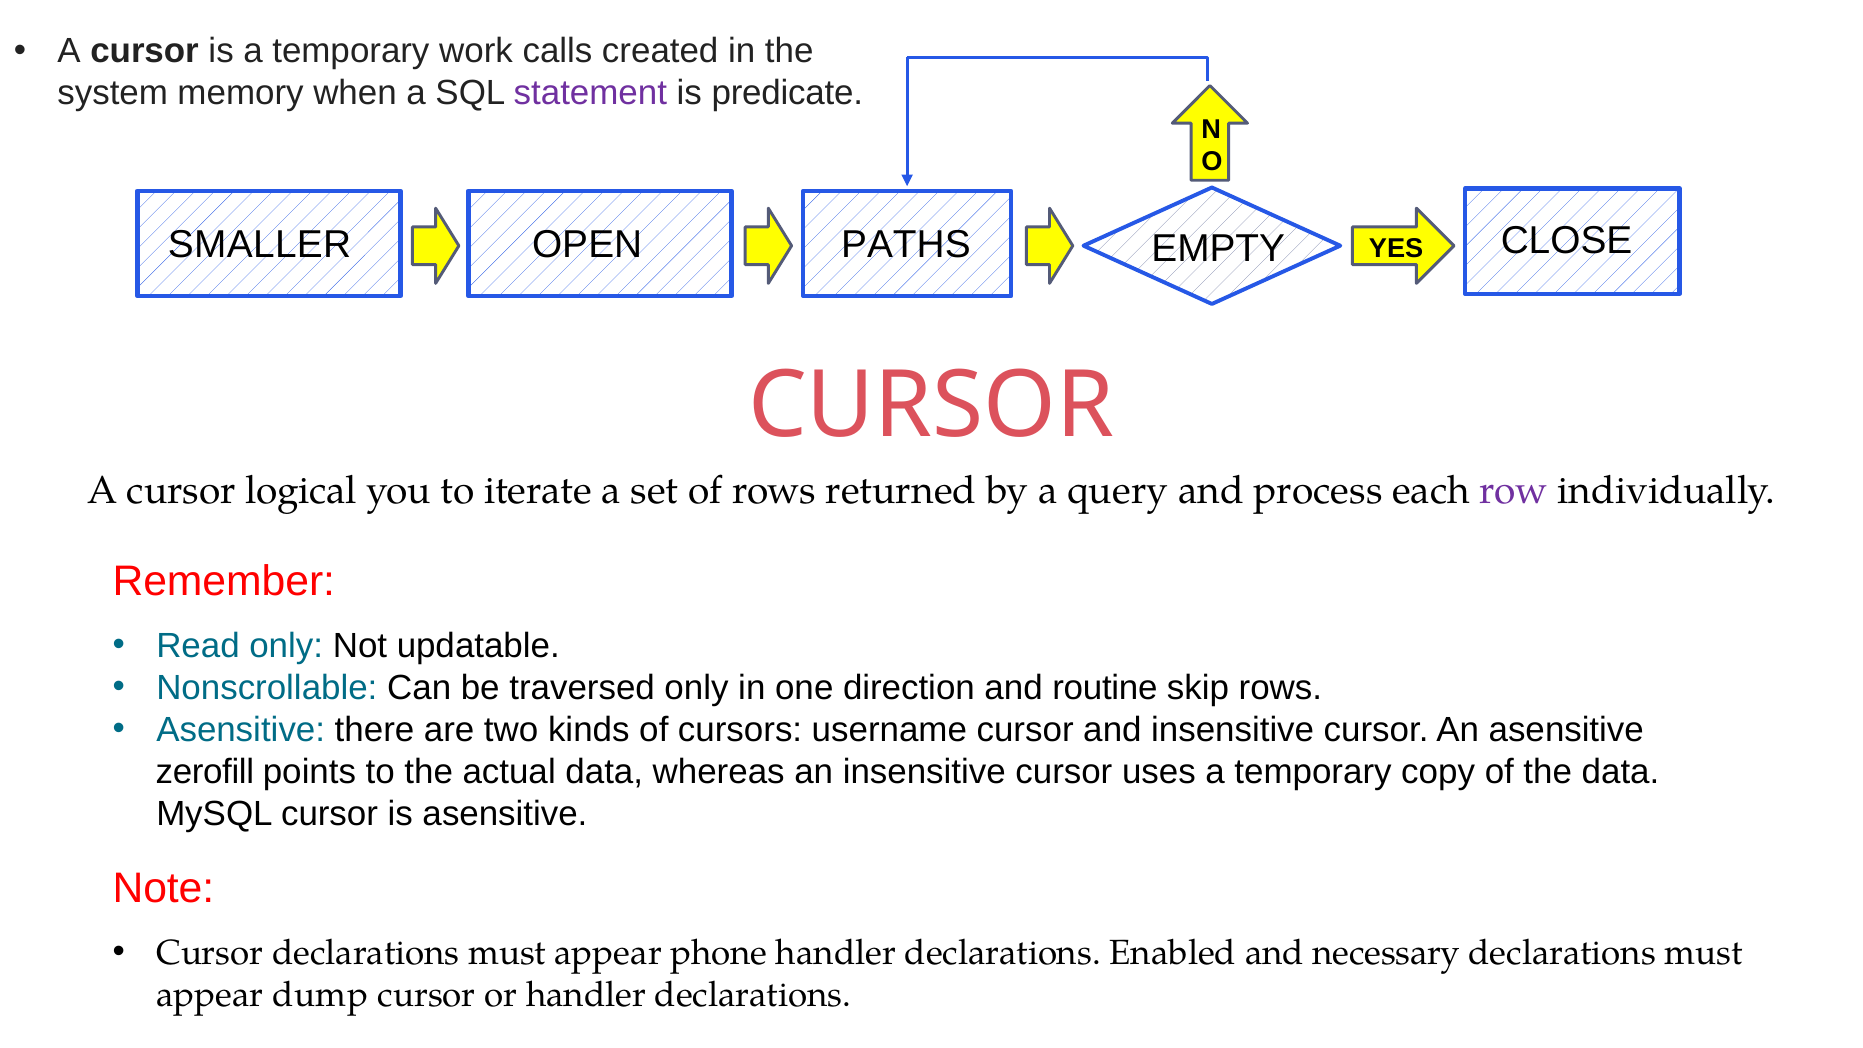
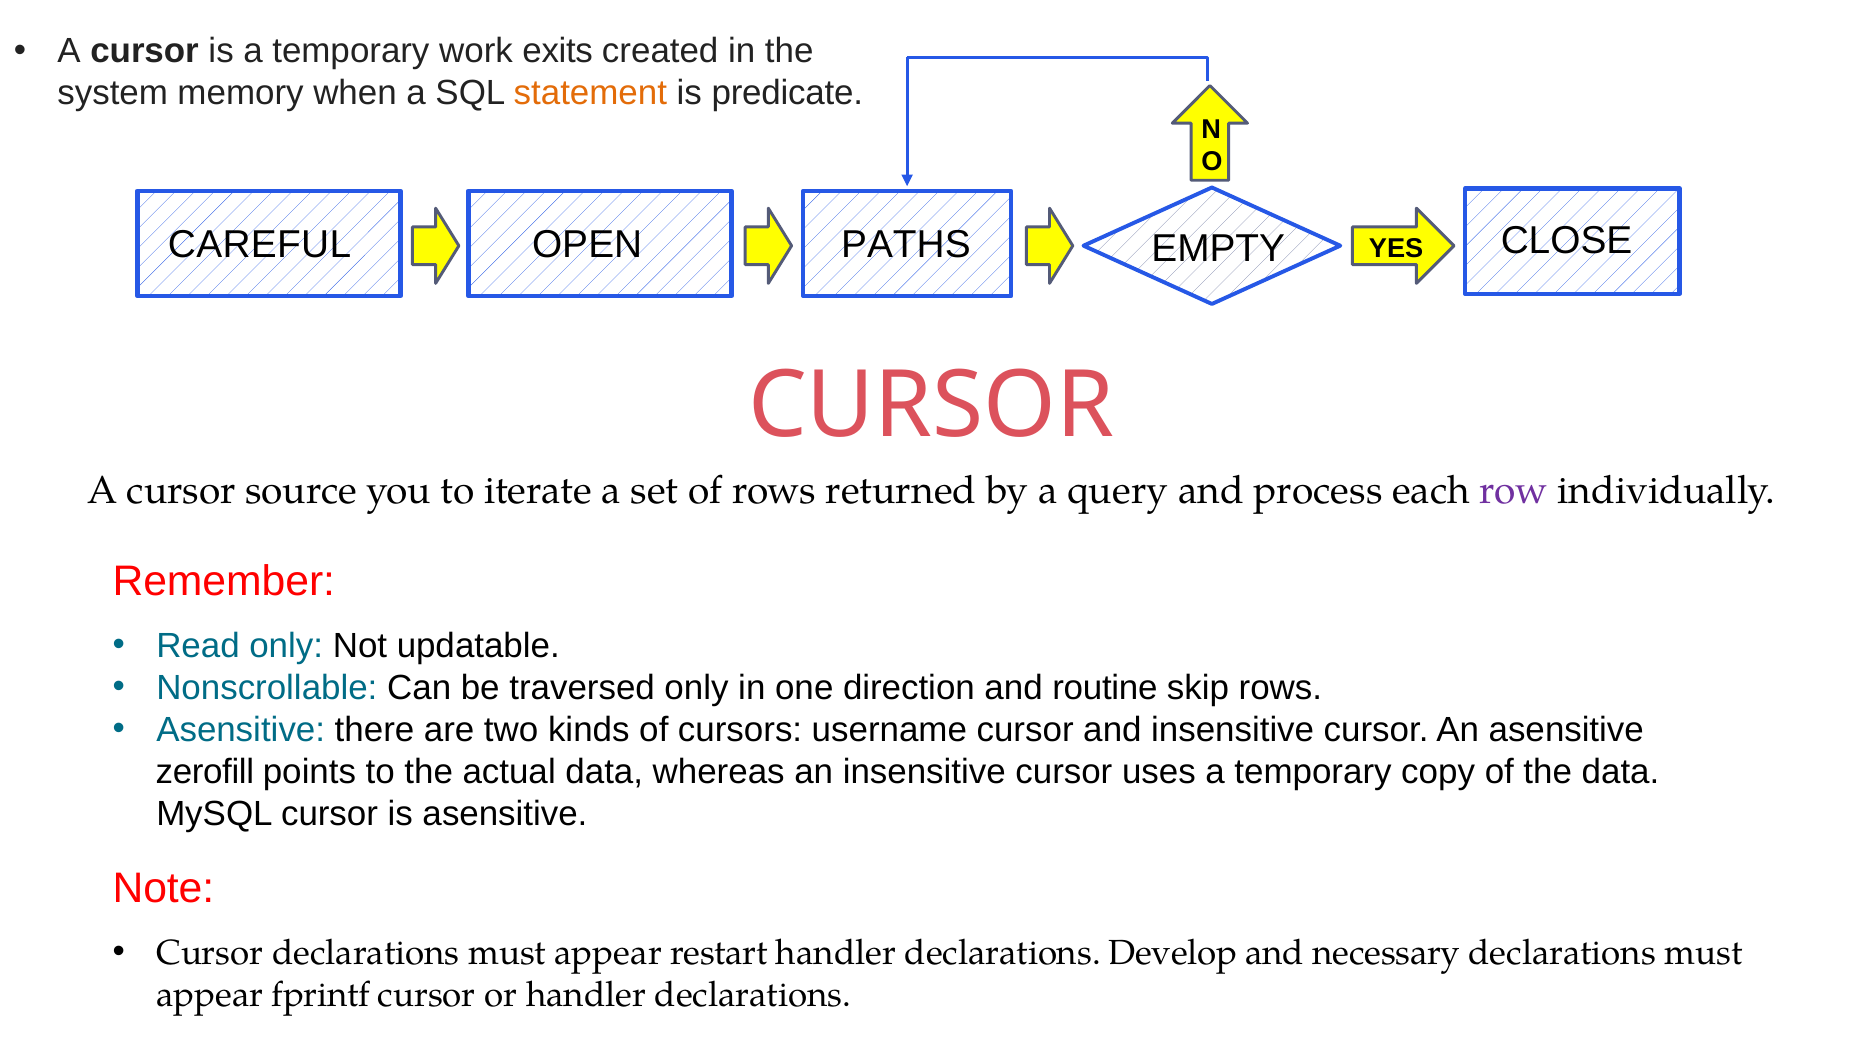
calls: calls -> exits
statement colour: purple -> orange
SMALLER: SMALLER -> CAREFUL
logical: logical -> source
phone: phone -> restart
Enabled: Enabled -> Develop
dump: dump -> fprintf
